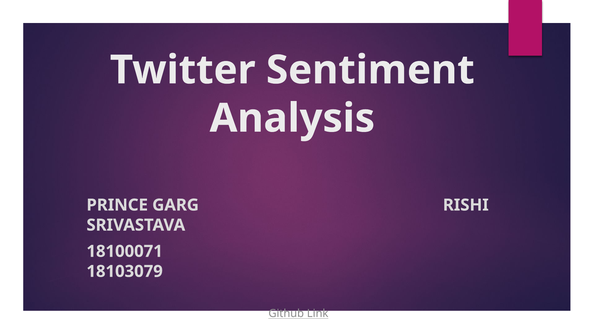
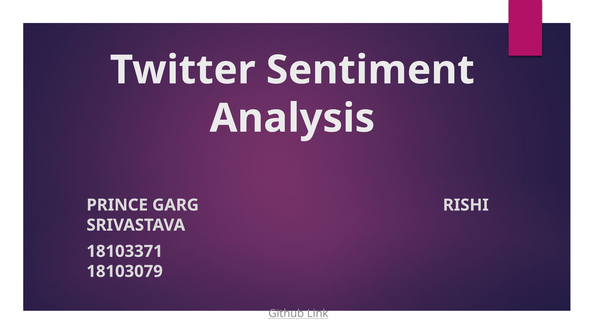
18100071: 18100071 -> 18103371
